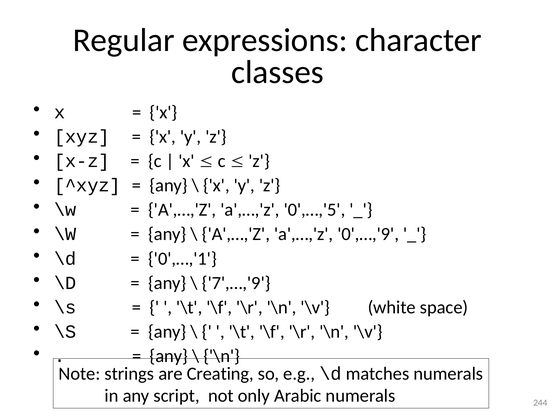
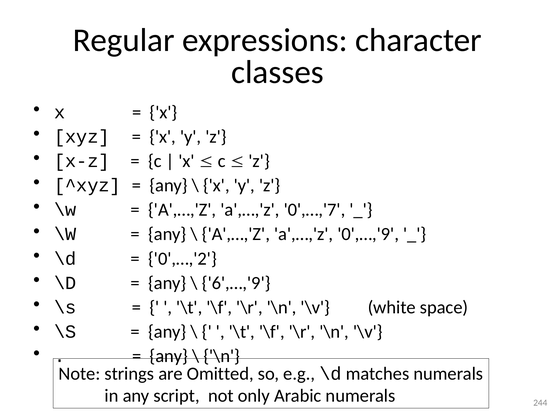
0',…,'5: 0',…,'5 -> 0',…,'7
0',…,'1: 0',…,'1 -> 0',…,'2
7',…,'9: 7',…,'9 -> 6',…,'9
Creating: Creating -> Omitted
